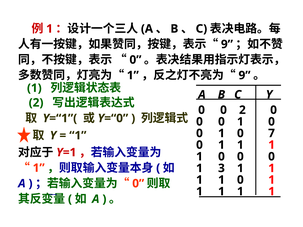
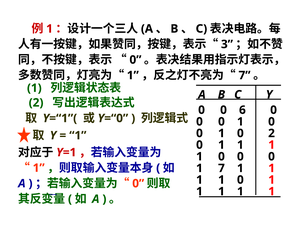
9 at (227, 44): 9 -> 3
9 at (245, 75): 9 -> 7
0 2: 2 -> 6
0 7: 7 -> 2
1 3: 3 -> 7
